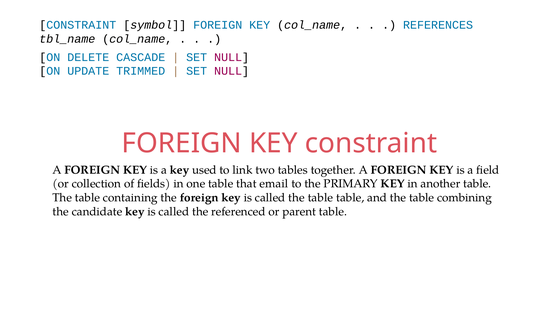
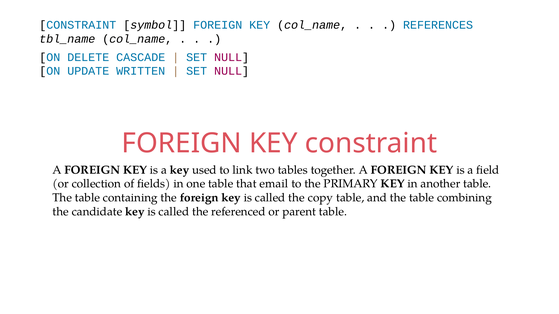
TRIMMED: TRIMMED -> WRITTEN
called the table: table -> copy
